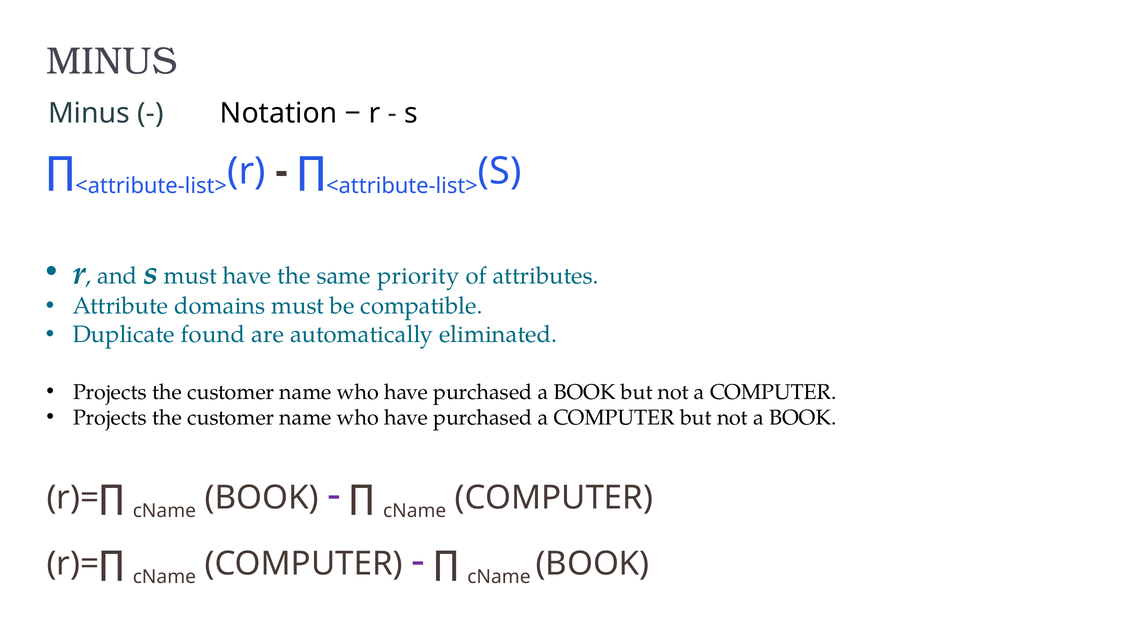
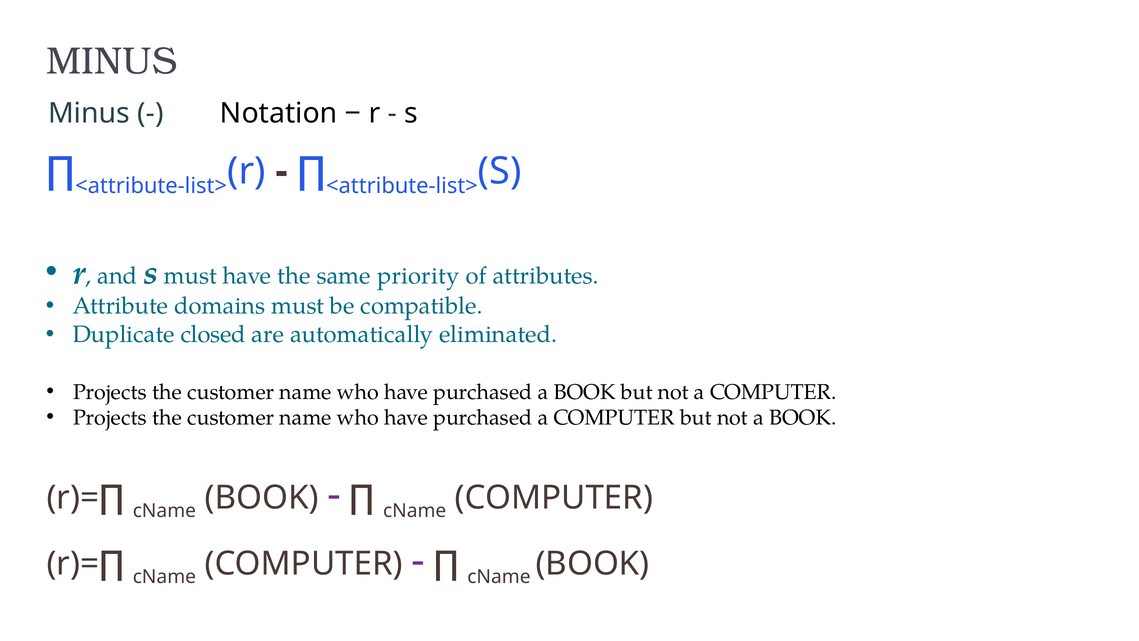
found: found -> closed
